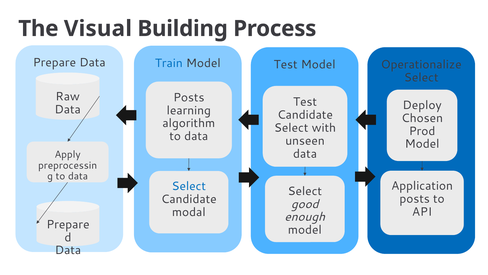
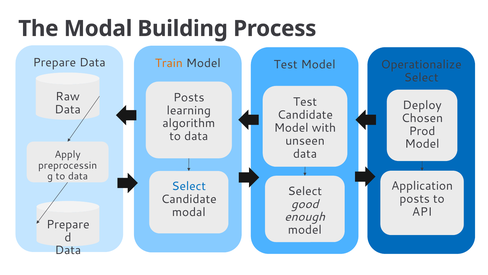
The Visual: Visual -> Modal
Train colour: blue -> orange
Select at (291, 128): Select -> Model
